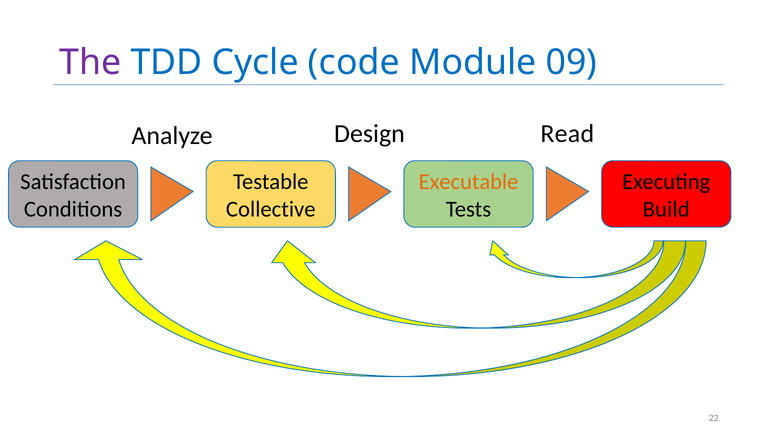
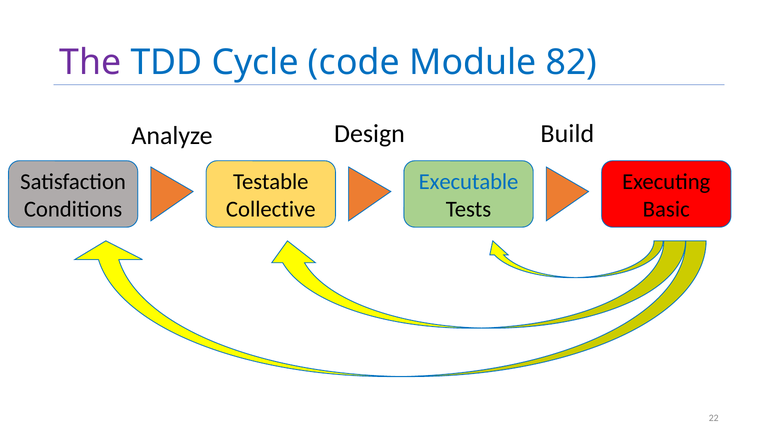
09: 09 -> 82
Read: Read -> Build
Executable colour: orange -> blue
Build: Build -> Basic
